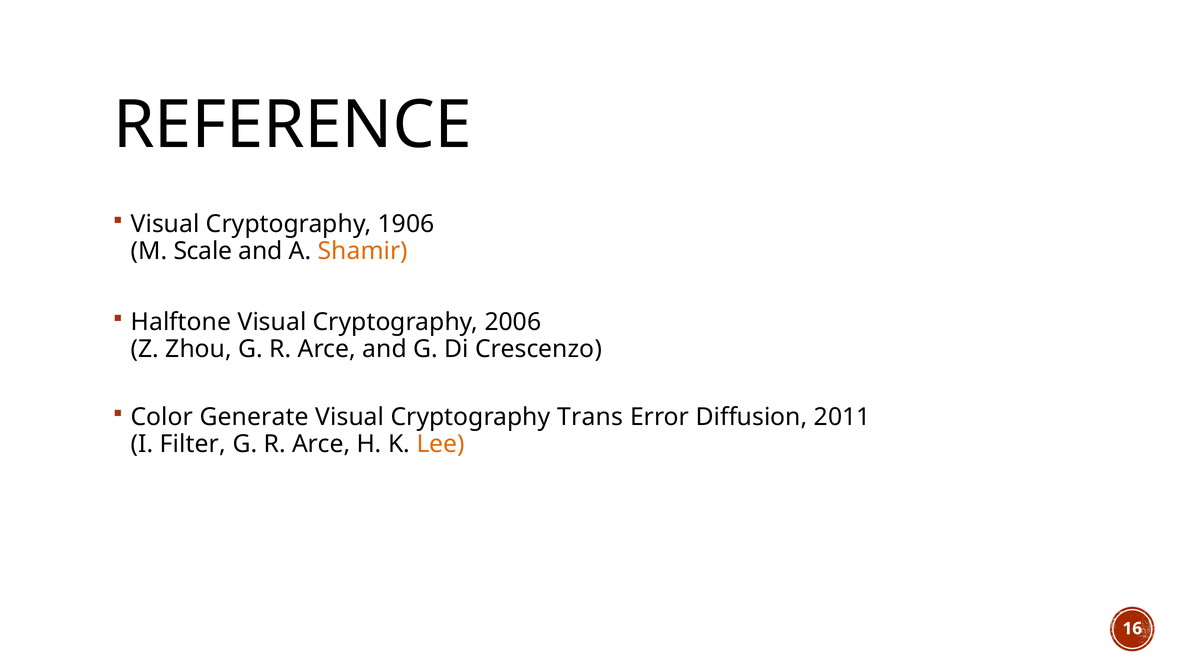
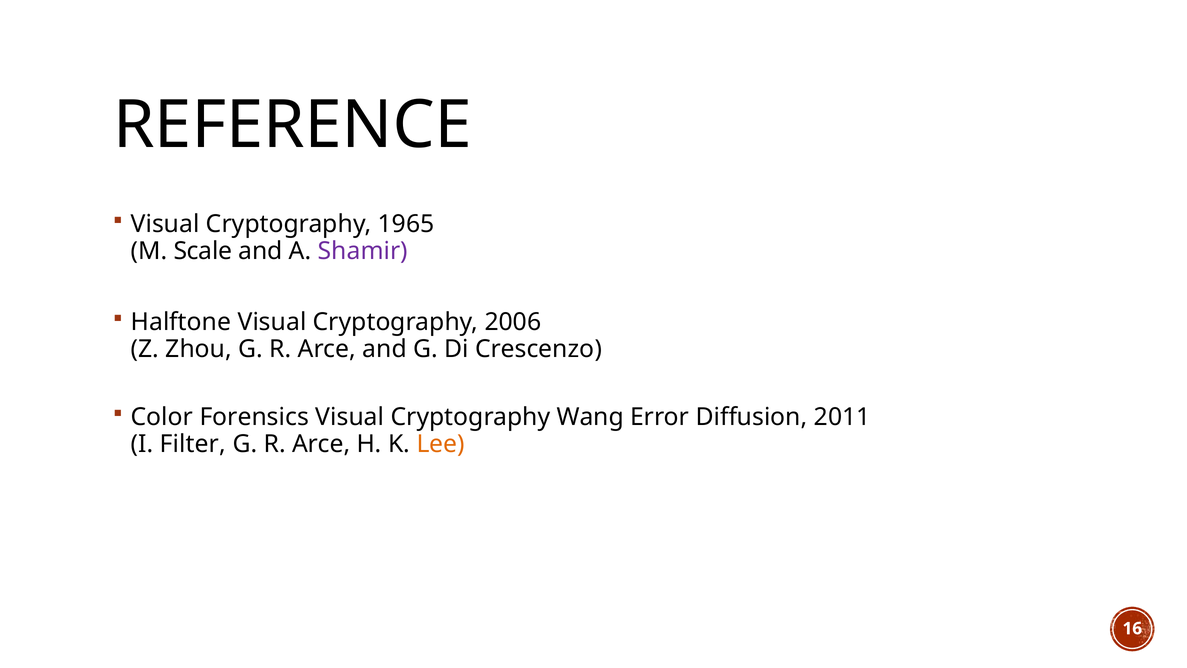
1906: 1906 -> 1965
Shamir colour: orange -> purple
Generate: Generate -> Forensics
Trans: Trans -> Wang
